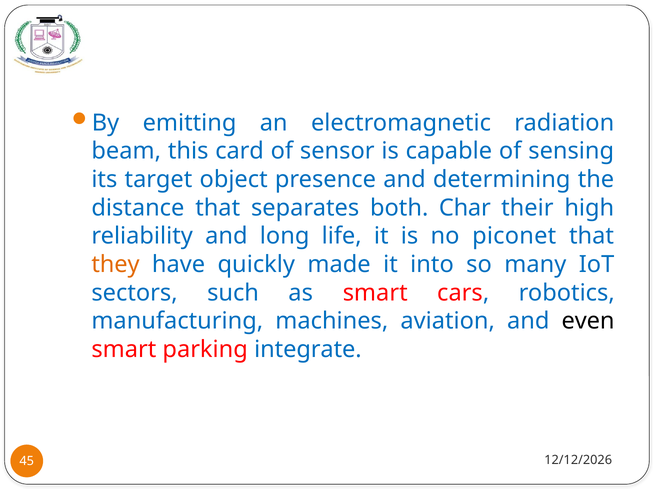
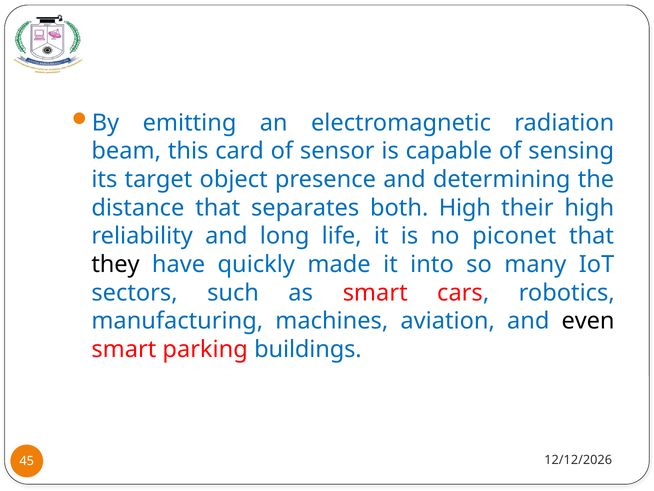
both Char: Char -> High
they colour: orange -> black
integrate: integrate -> buildings
